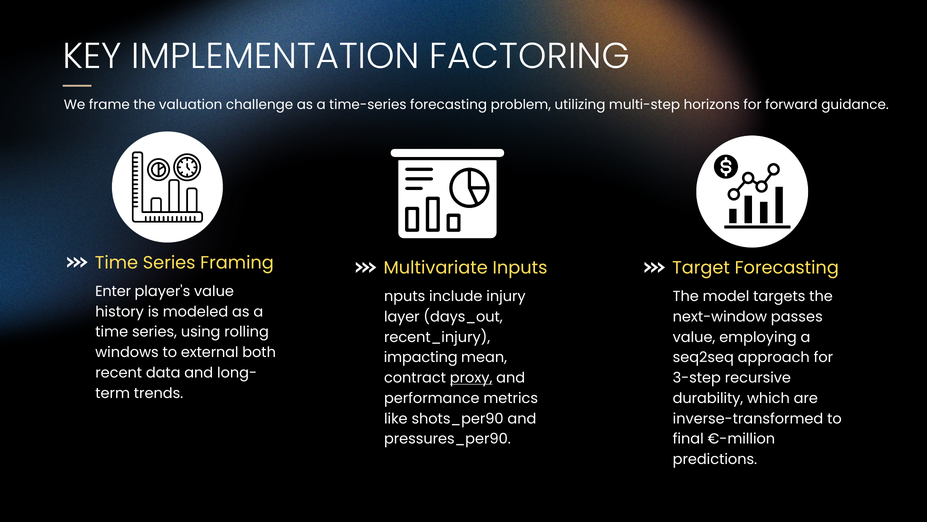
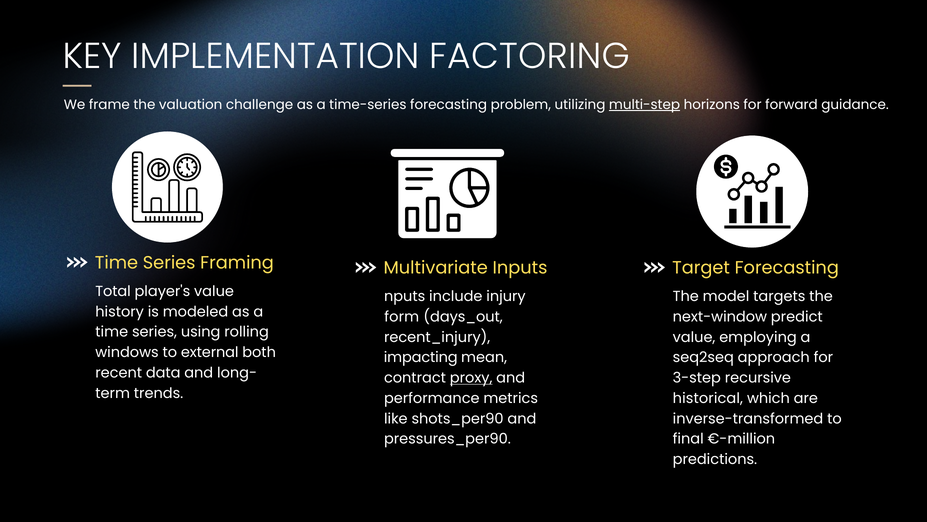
multi-step underline: none -> present
Enter: Enter -> Total
layer: layer -> form
passes: passes -> predict
durability: durability -> historical
